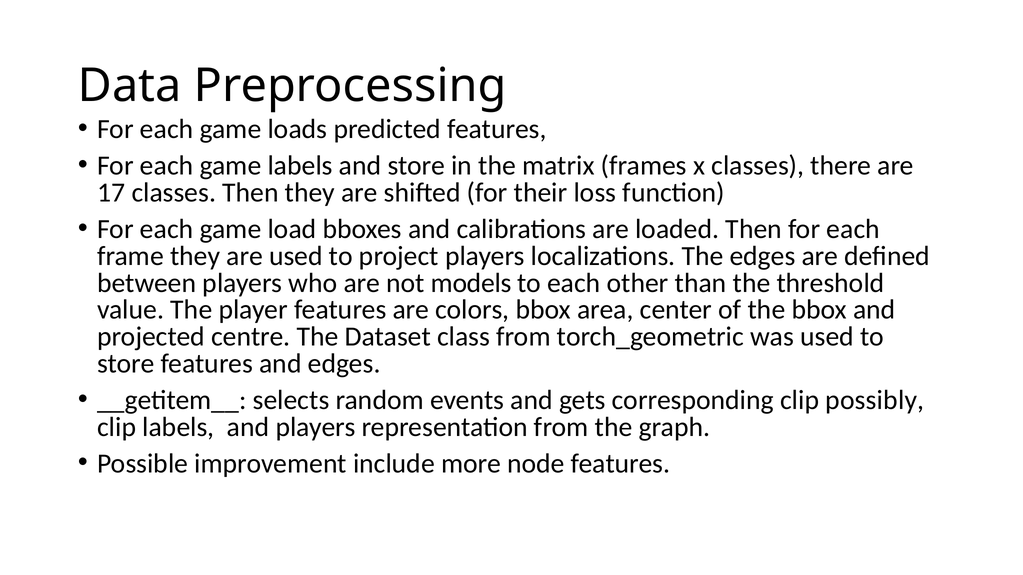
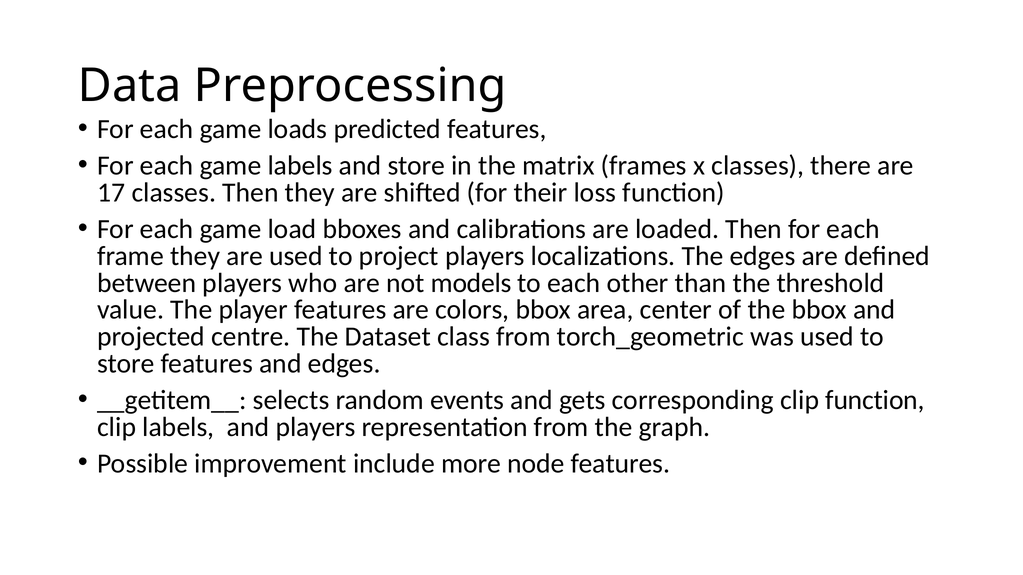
clip possibly: possibly -> function
